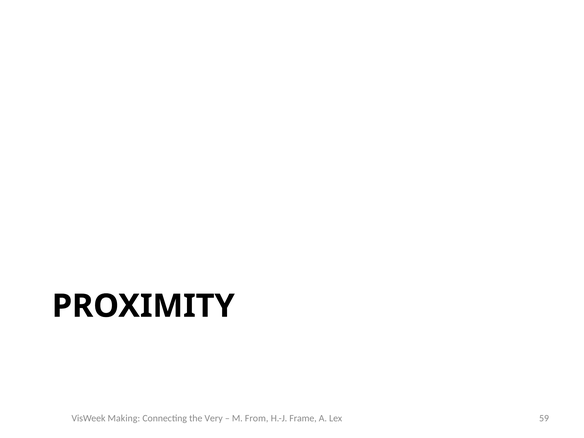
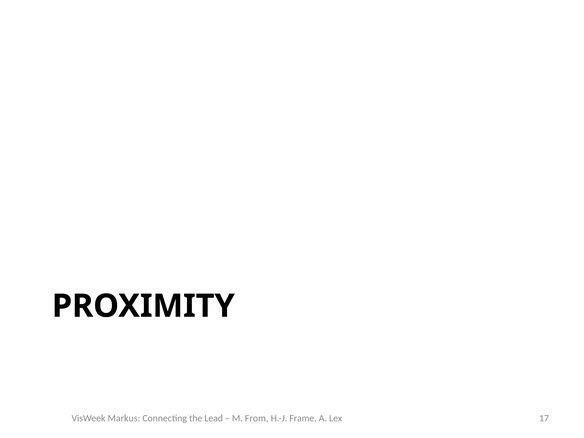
Making: Making -> Markus
Very: Very -> Lead
59: 59 -> 17
